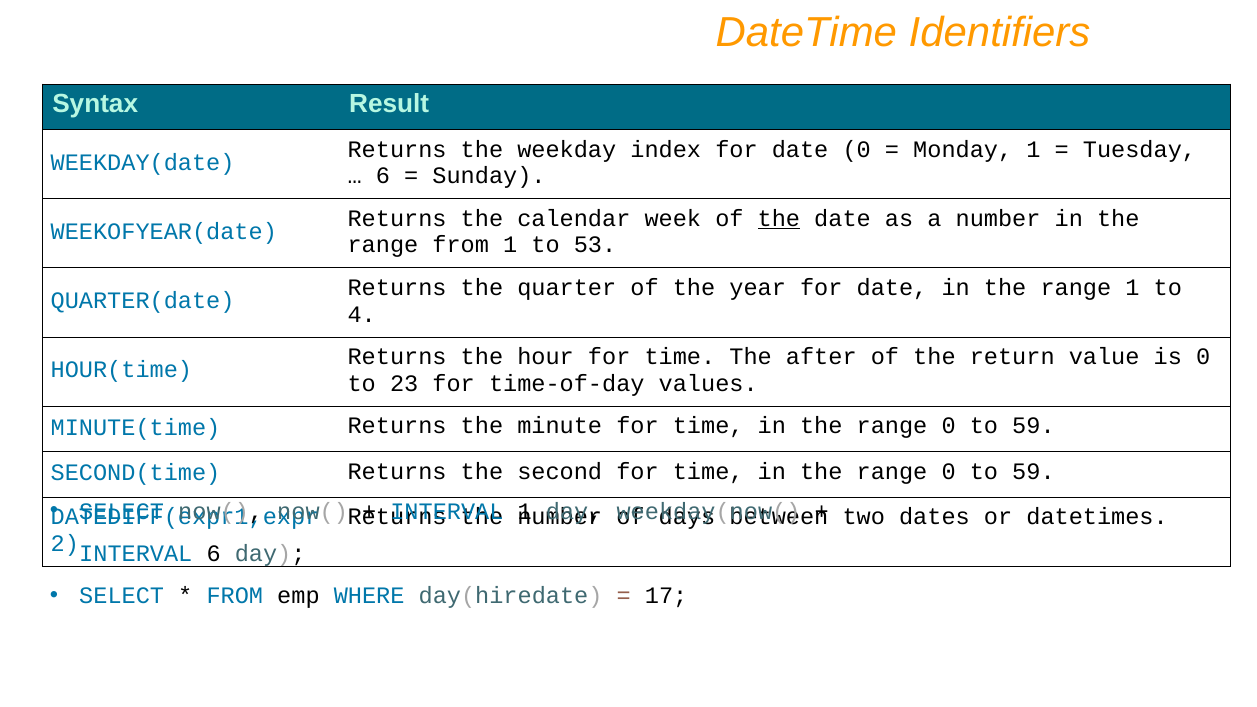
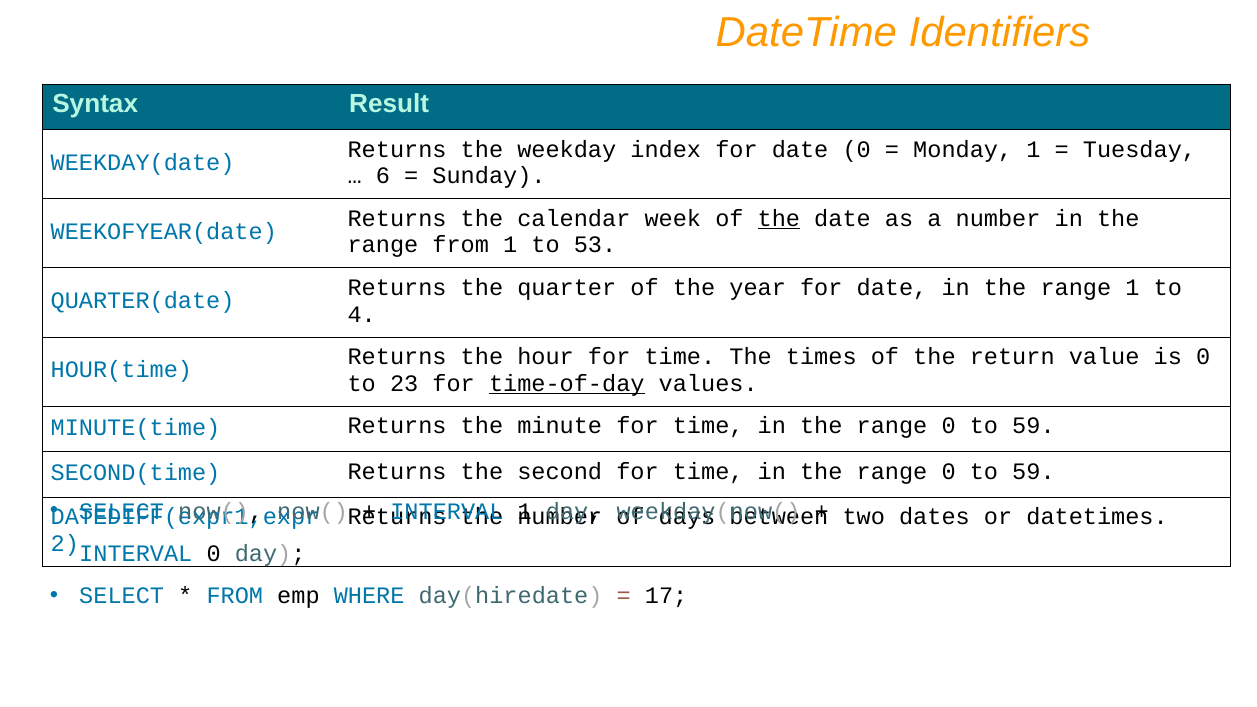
after: after -> times
time-of-day underline: none -> present
INTERVAL 6: 6 -> 0
